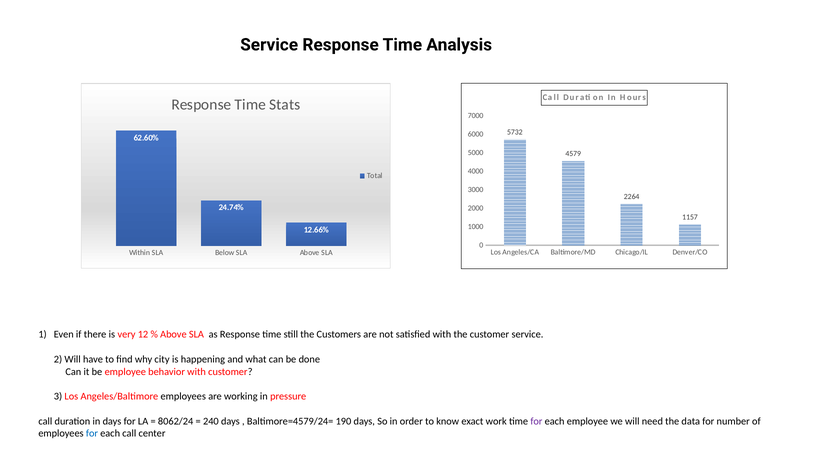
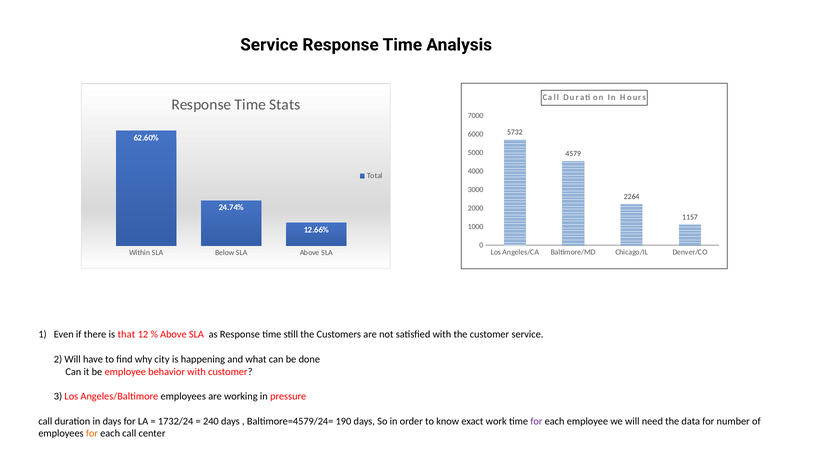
very: very -> that
8062/24: 8062/24 -> 1732/24
for at (92, 434) colour: blue -> orange
